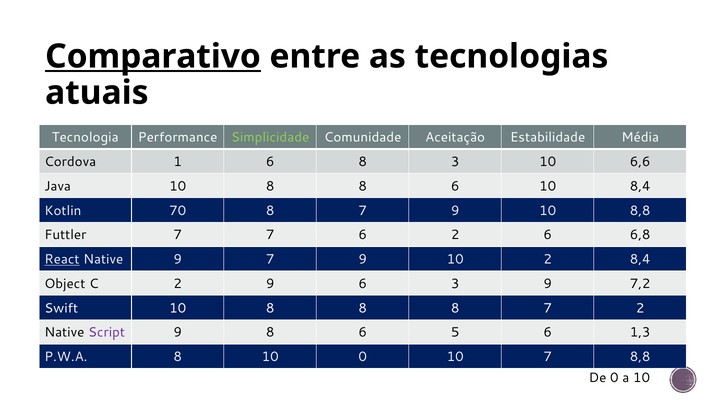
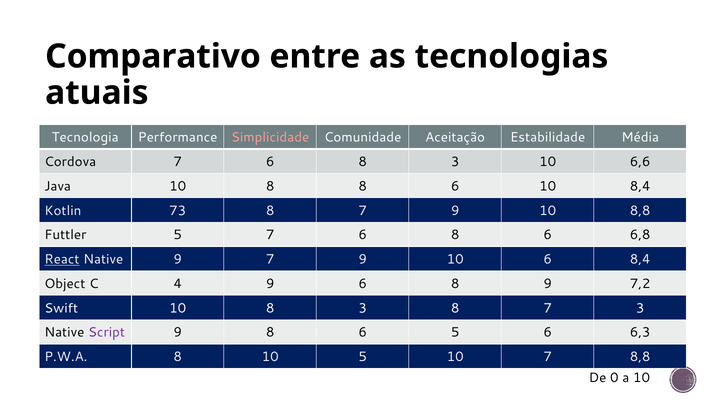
Comparativo underline: present -> none
Simplicidade colour: light green -> pink
Cordova 1: 1 -> 7
70: 70 -> 73
Futtler 7: 7 -> 5
2 at (455, 235): 2 -> 8
10 2: 2 -> 6
C 2: 2 -> 4
9 6 3: 3 -> 8
Swift 10 8 8: 8 -> 3
7 2: 2 -> 3
1,3: 1,3 -> 6,3
10 0: 0 -> 5
